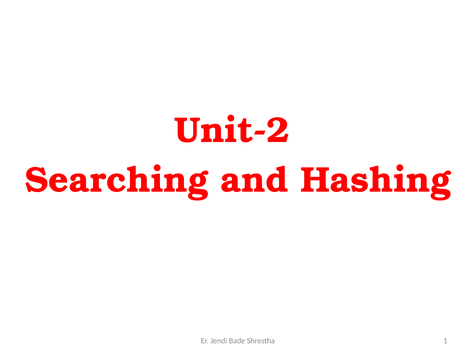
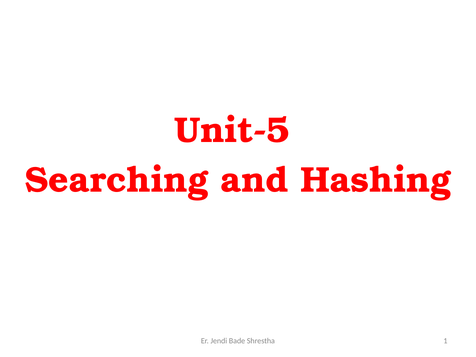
Unit-2: Unit-2 -> Unit-5
